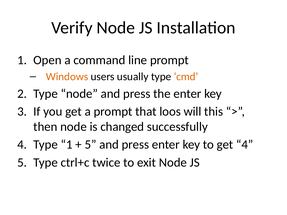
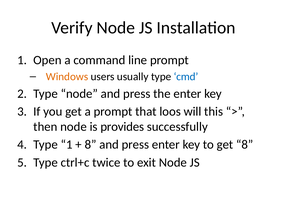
cmd colour: orange -> blue
changed: changed -> provides
5 at (91, 145): 5 -> 8
get 4: 4 -> 8
